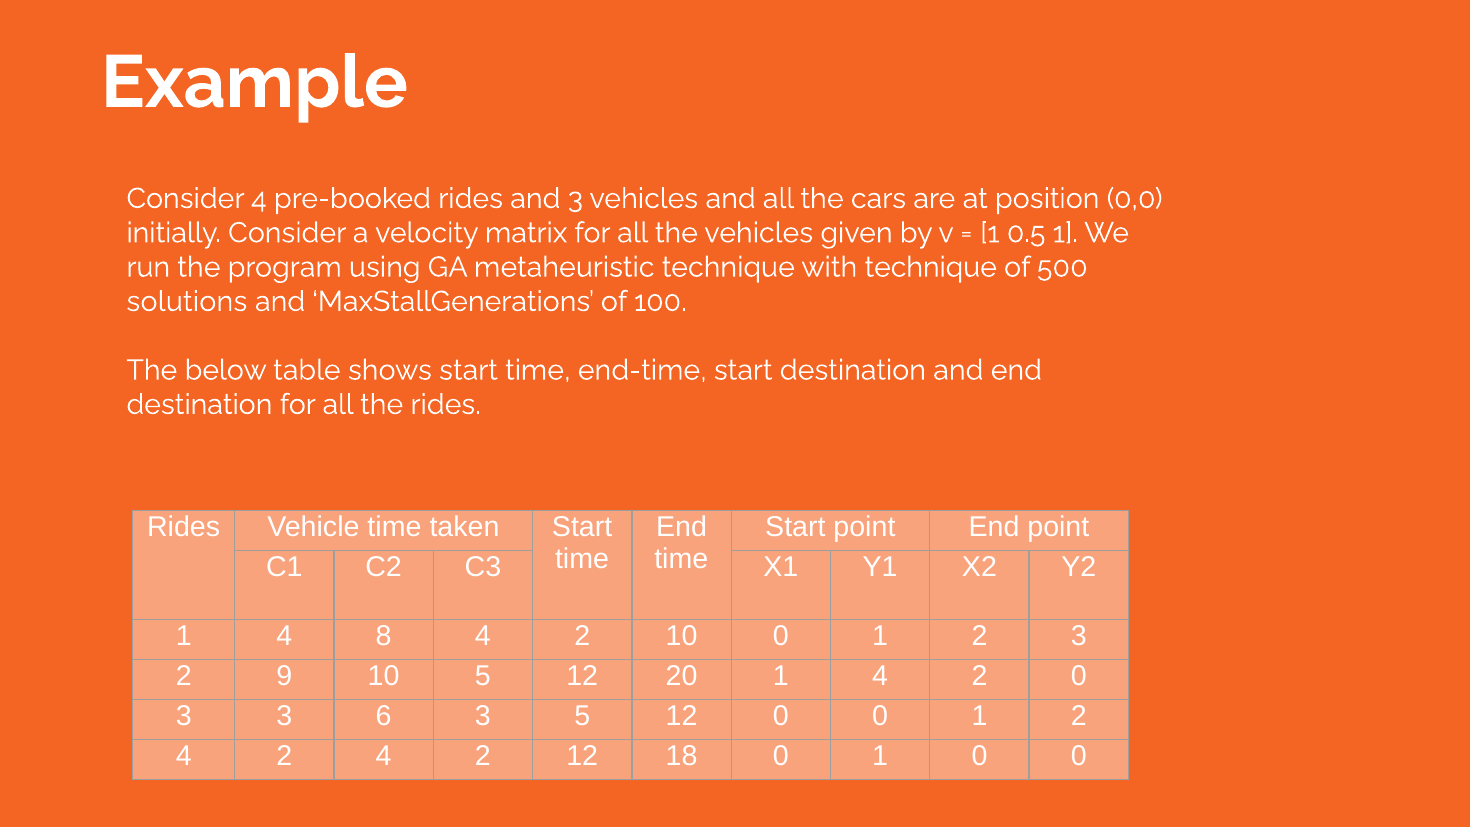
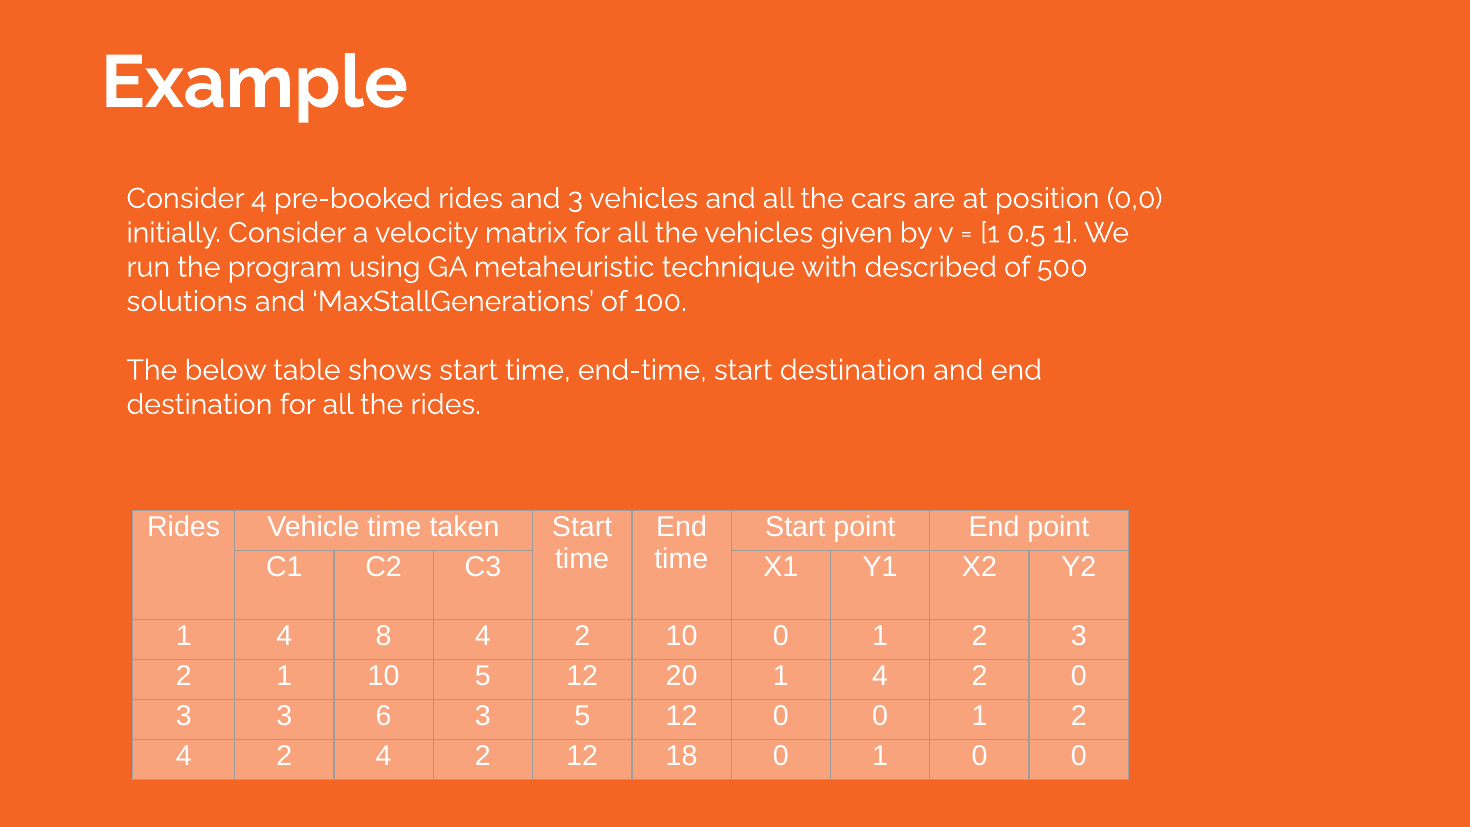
with technique: technique -> described
2 9: 9 -> 1
